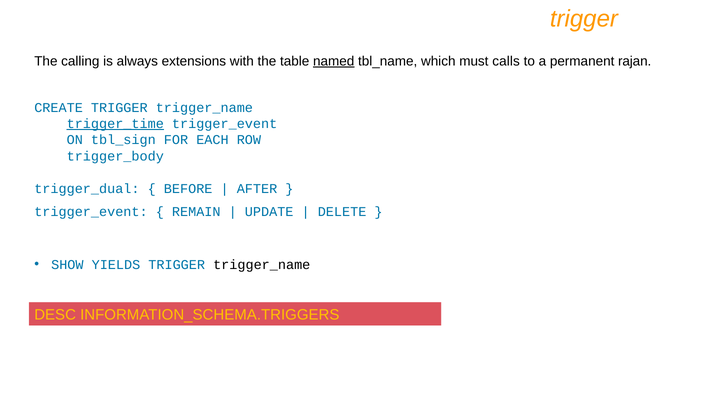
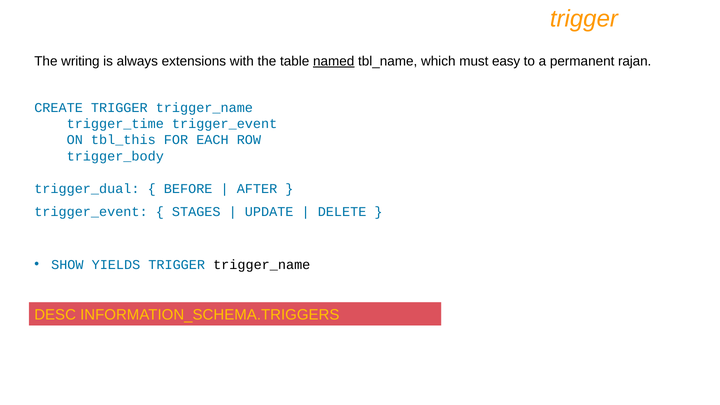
calling: calling -> writing
calls: calls -> easy
trigger_time underline: present -> none
tbl_sign: tbl_sign -> tbl_this
REMAIN: REMAIN -> STAGES
